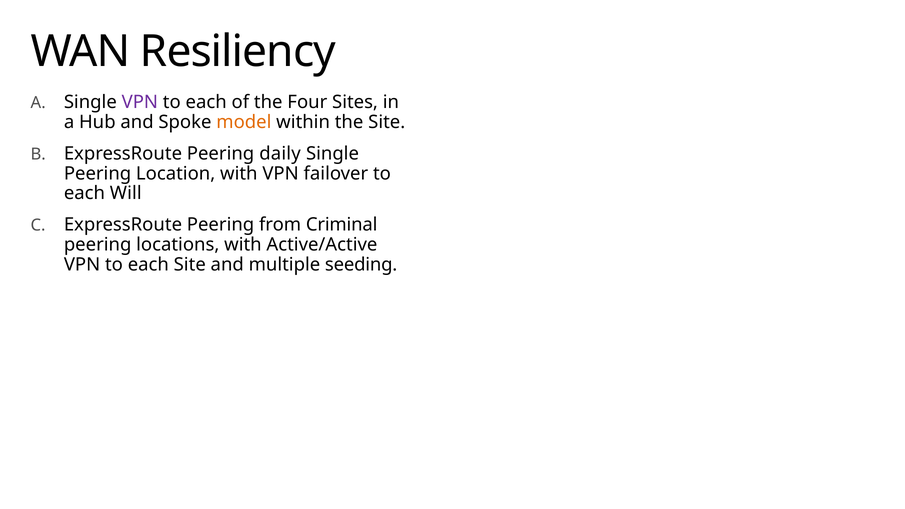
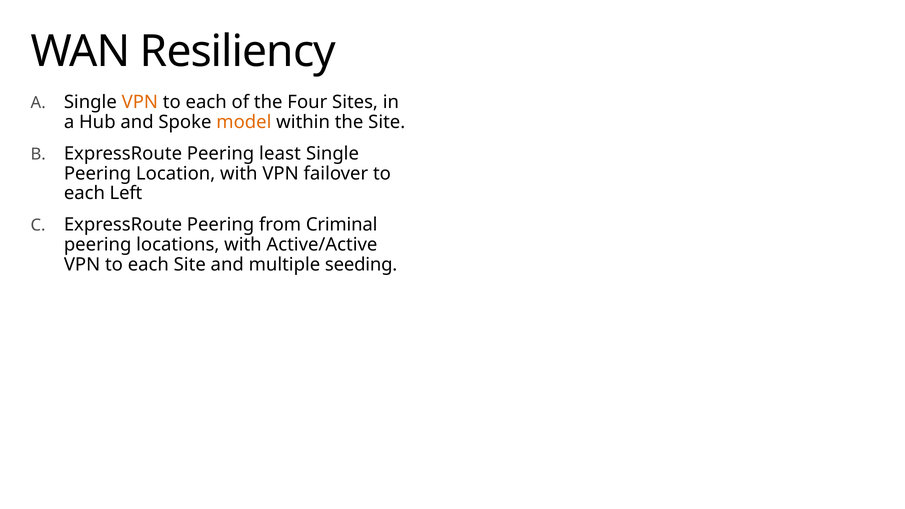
VPN at (140, 102) colour: purple -> orange
daily: daily -> least
Will: Will -> Left
